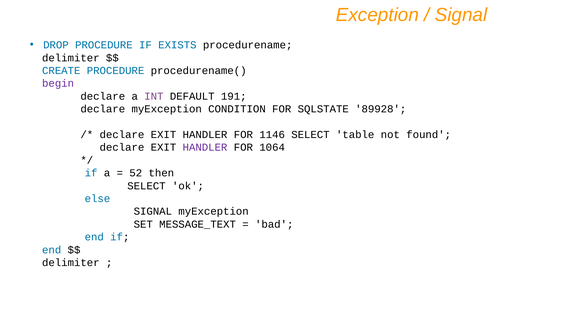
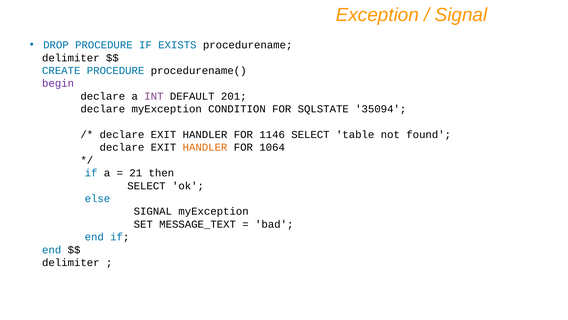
191: 191 -> 201
89928: 89928 -> 35094
HANDLER at (205, 147) colour: purple -> orange
52: 52 -> 21
